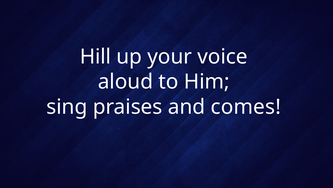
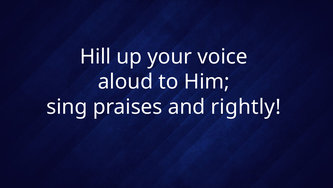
comes: comes -> rightly
